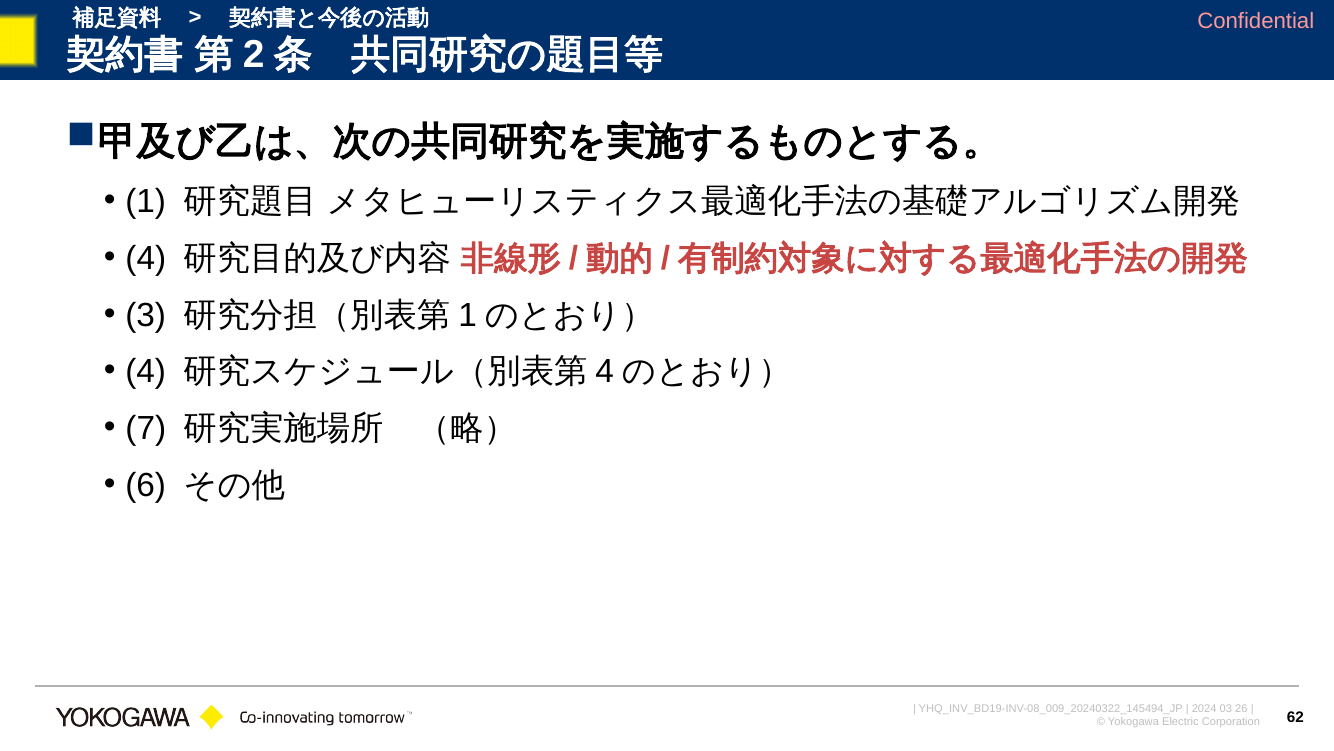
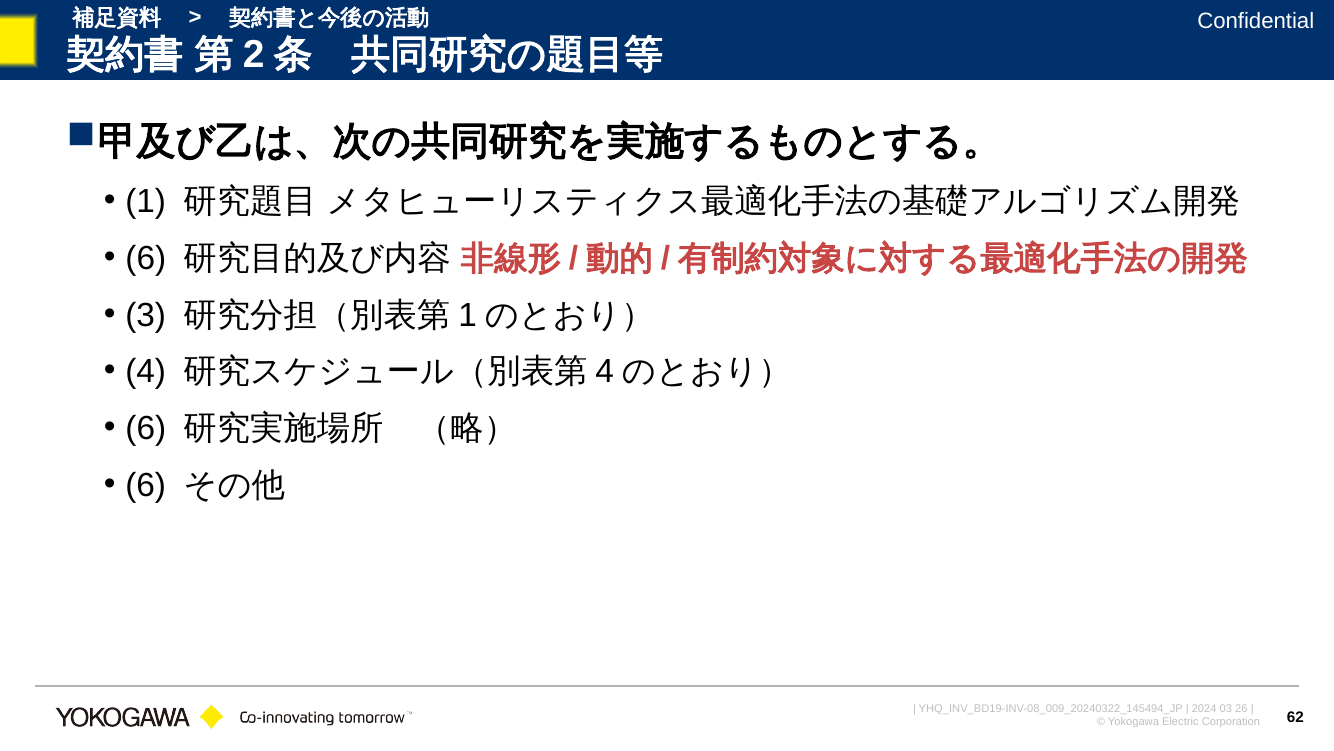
Confidential colour: pink -> white
4 at (146, 258): 4 -> 6
7 at (146, 428): 7 -> 6
